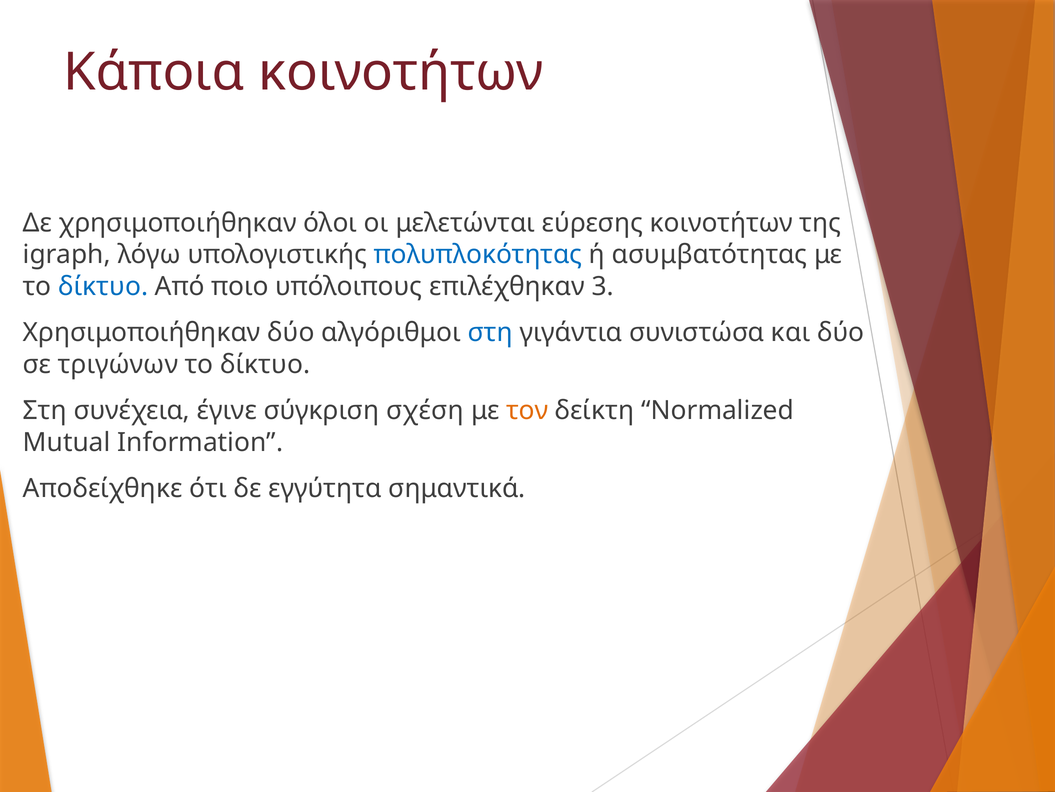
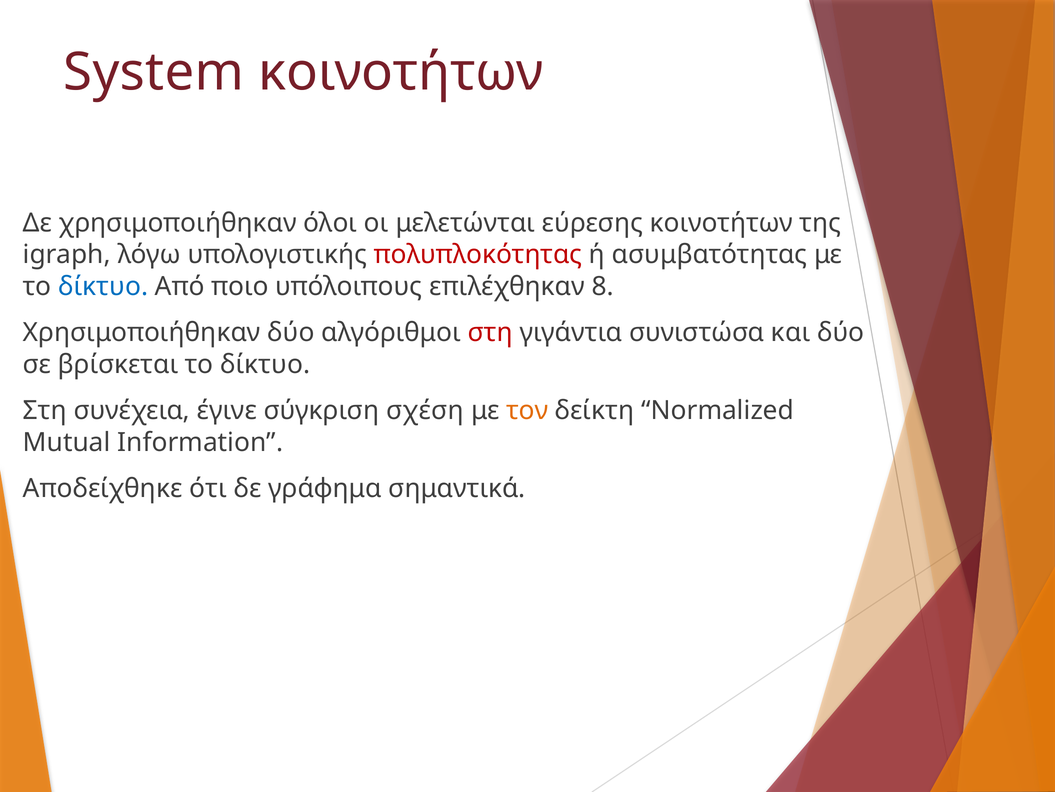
Κάποια: Κάποια -> System
πολυπλοκότητας colour: blue -> red
3: 3 -> 8
στη at (490, 332) colour: blue -> red
τριγώνων: τριγώνων -> βρίσκεται
εγγύτητα: εγγύτητα -> γράφημα
